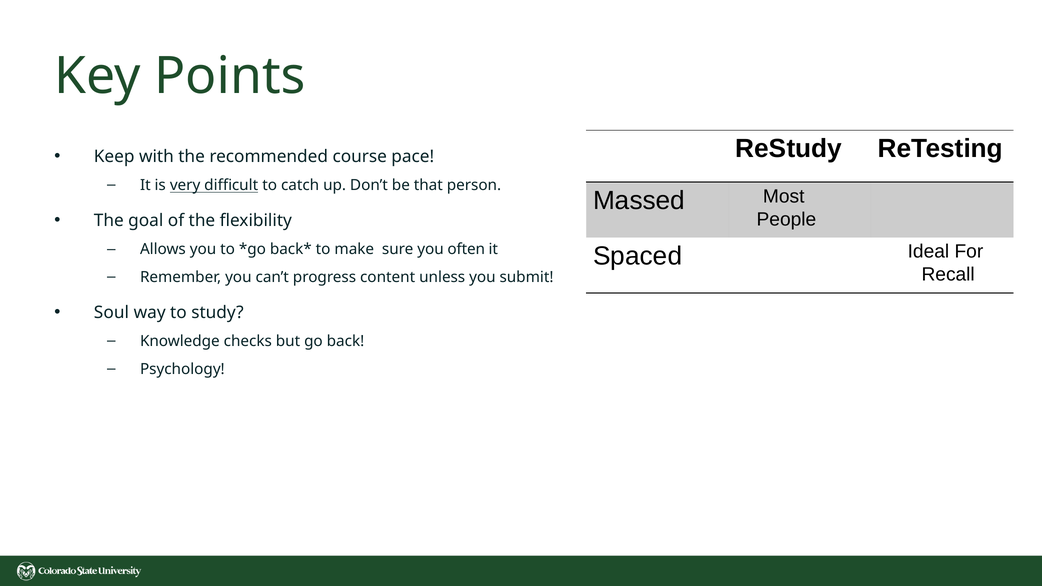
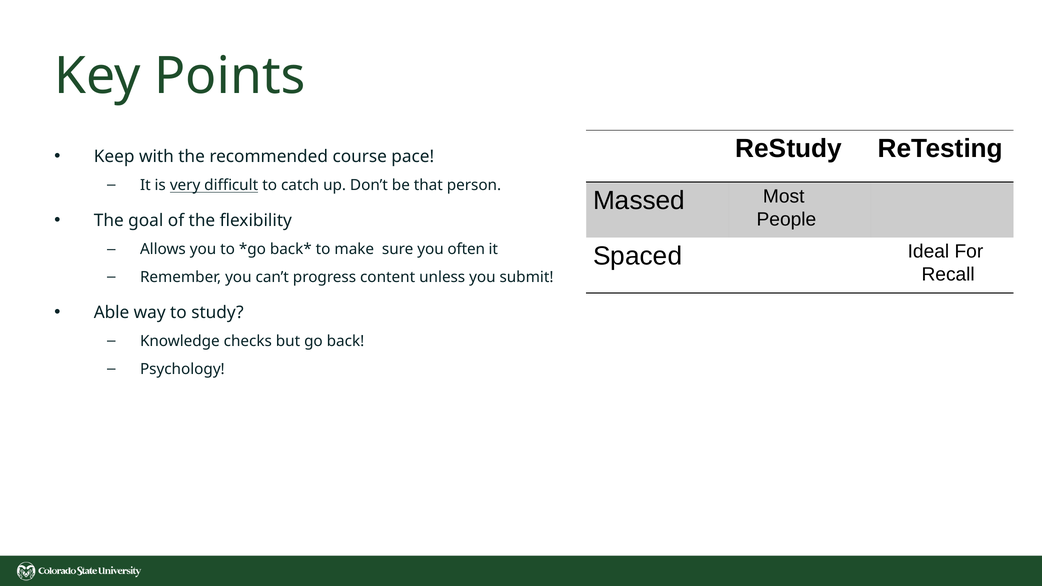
Soul: Soul -> Able
